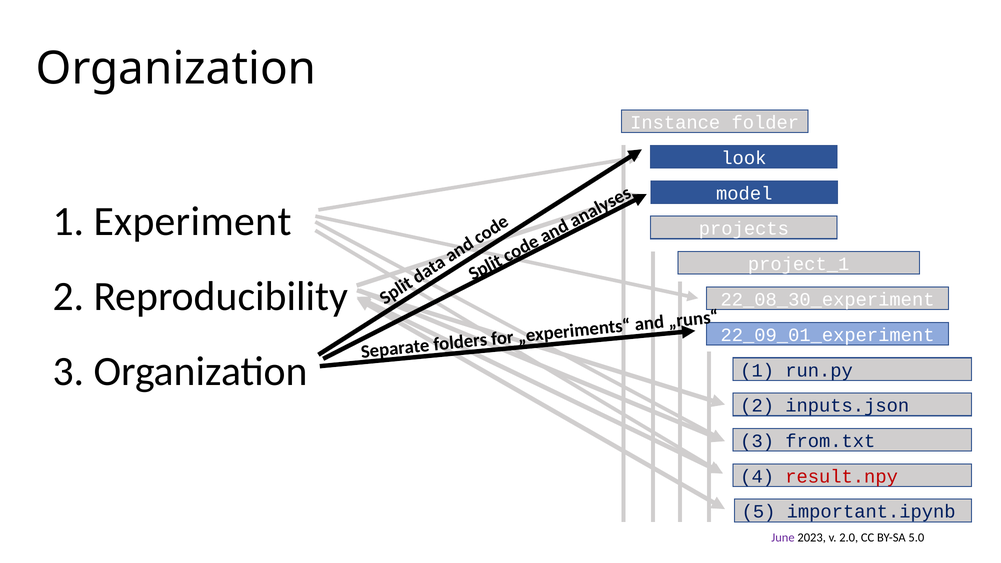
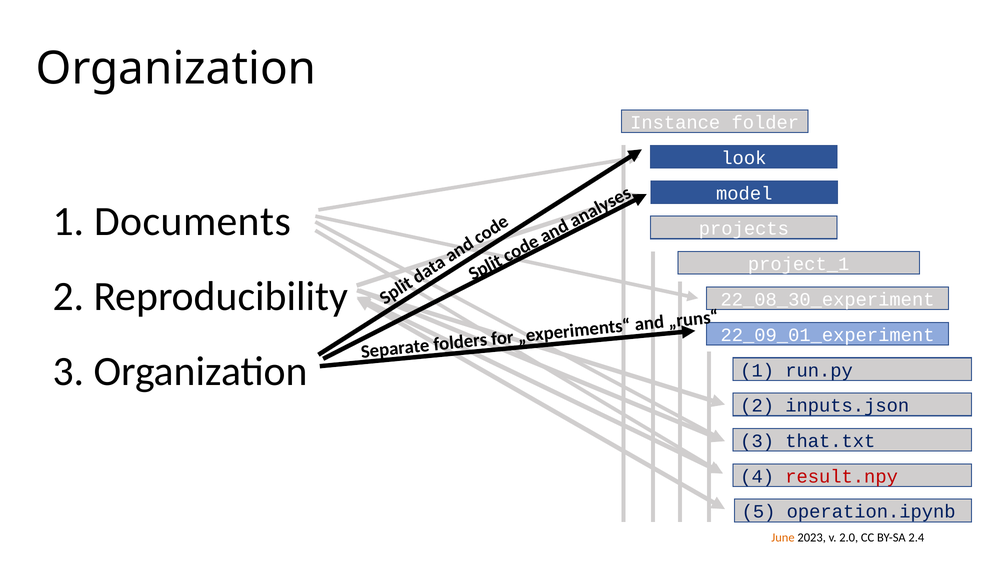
Experiment: Experiment -> Documents
from.txt: from.txt -> that.txt
important.ipynb: important.ipynb -> operation.ipynb
June colour: purple -> orange
5.0: 5.0 -> 2.4
